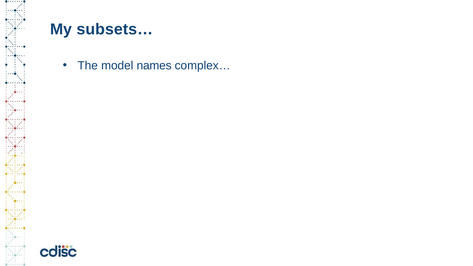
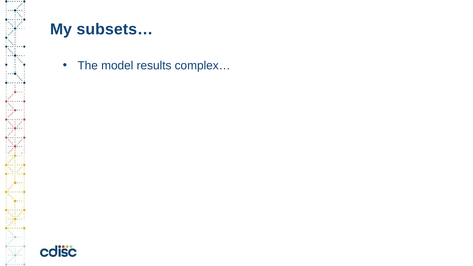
names: names -> results
